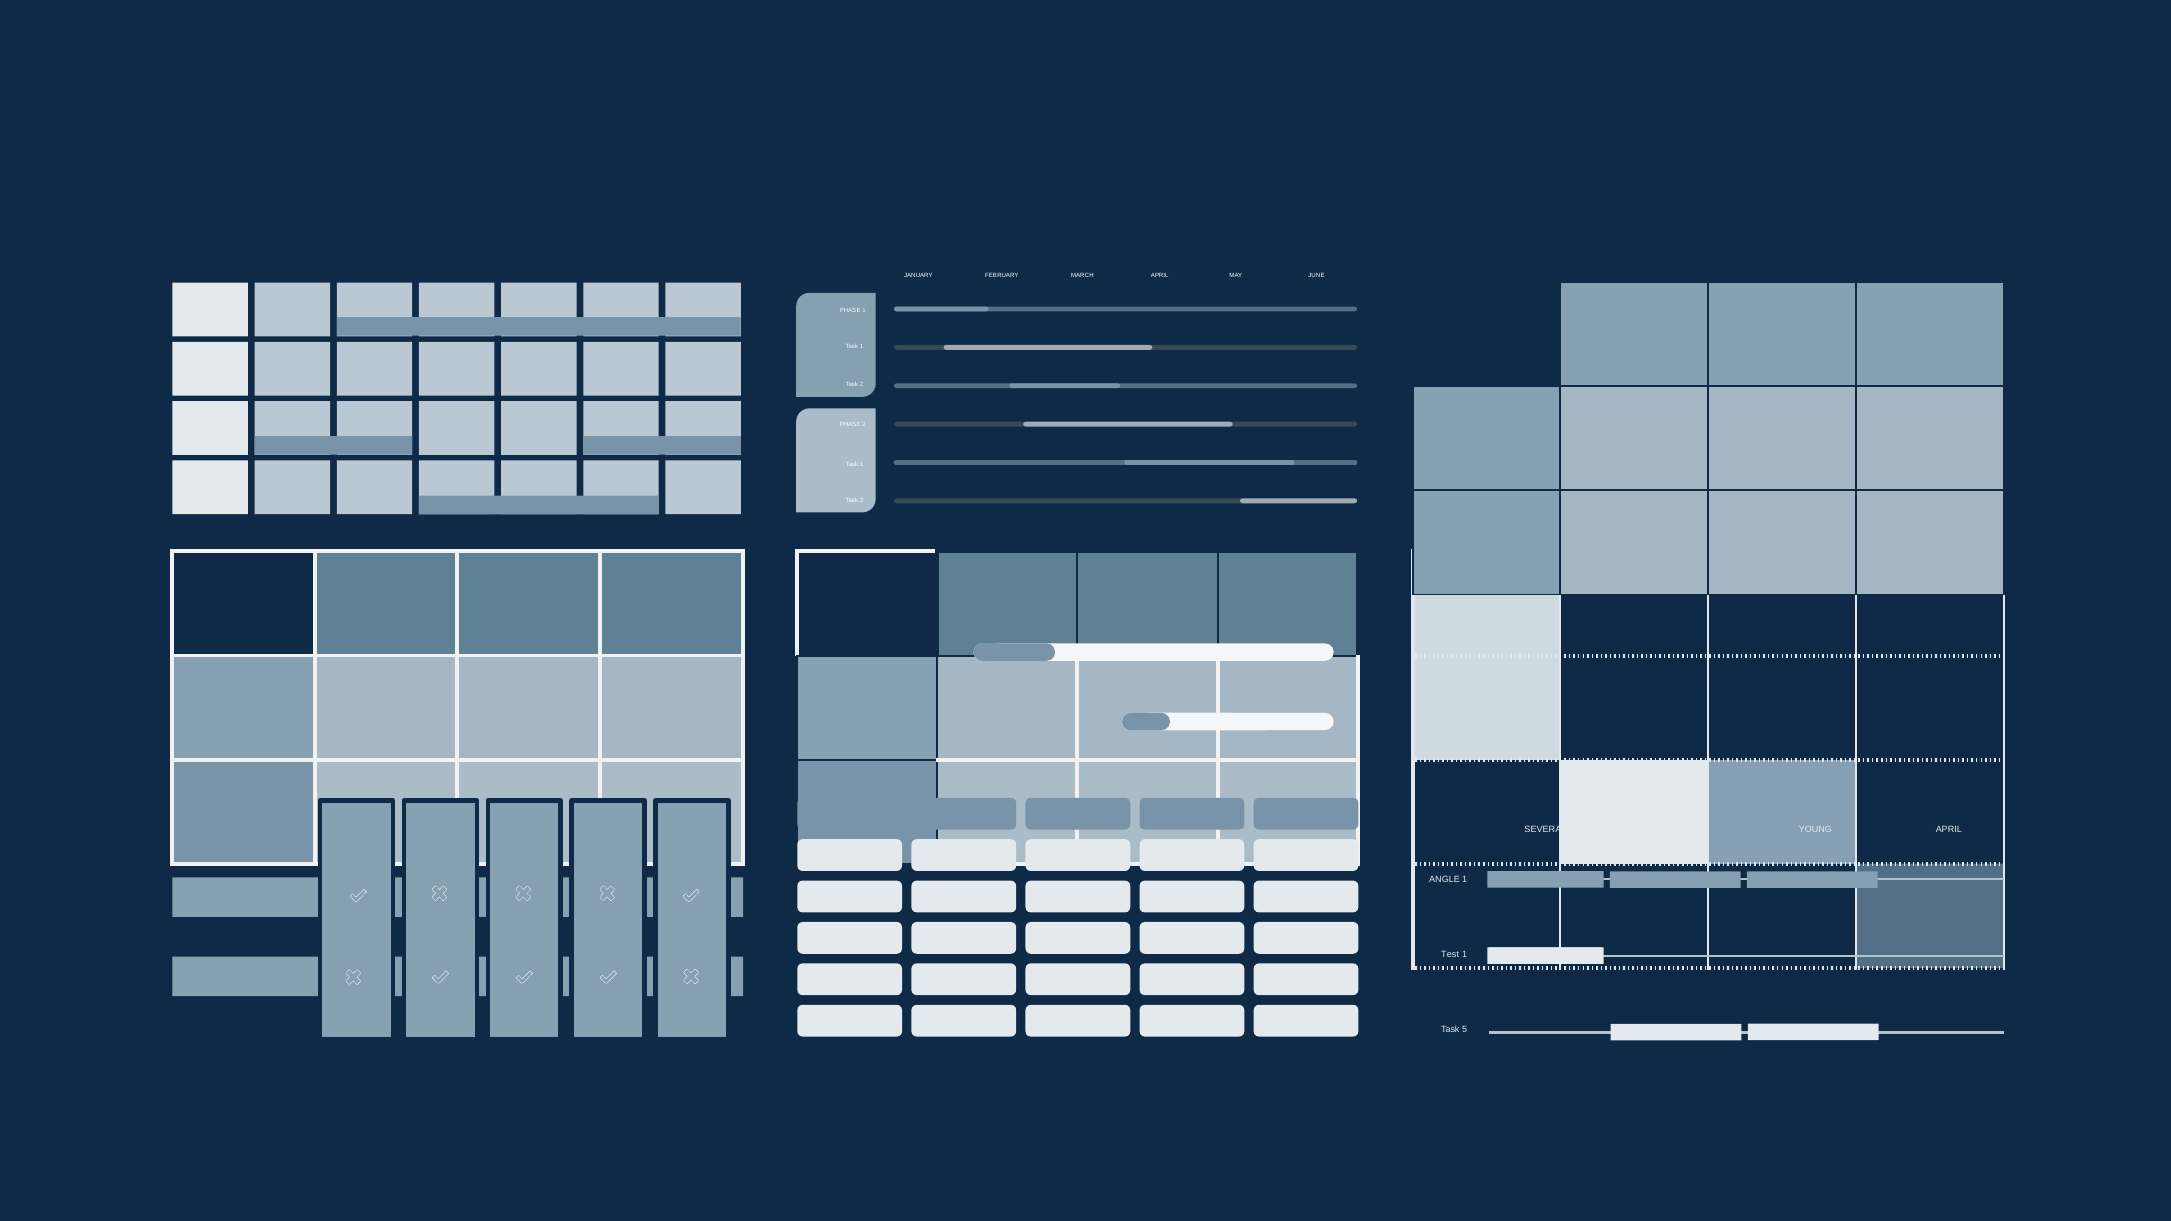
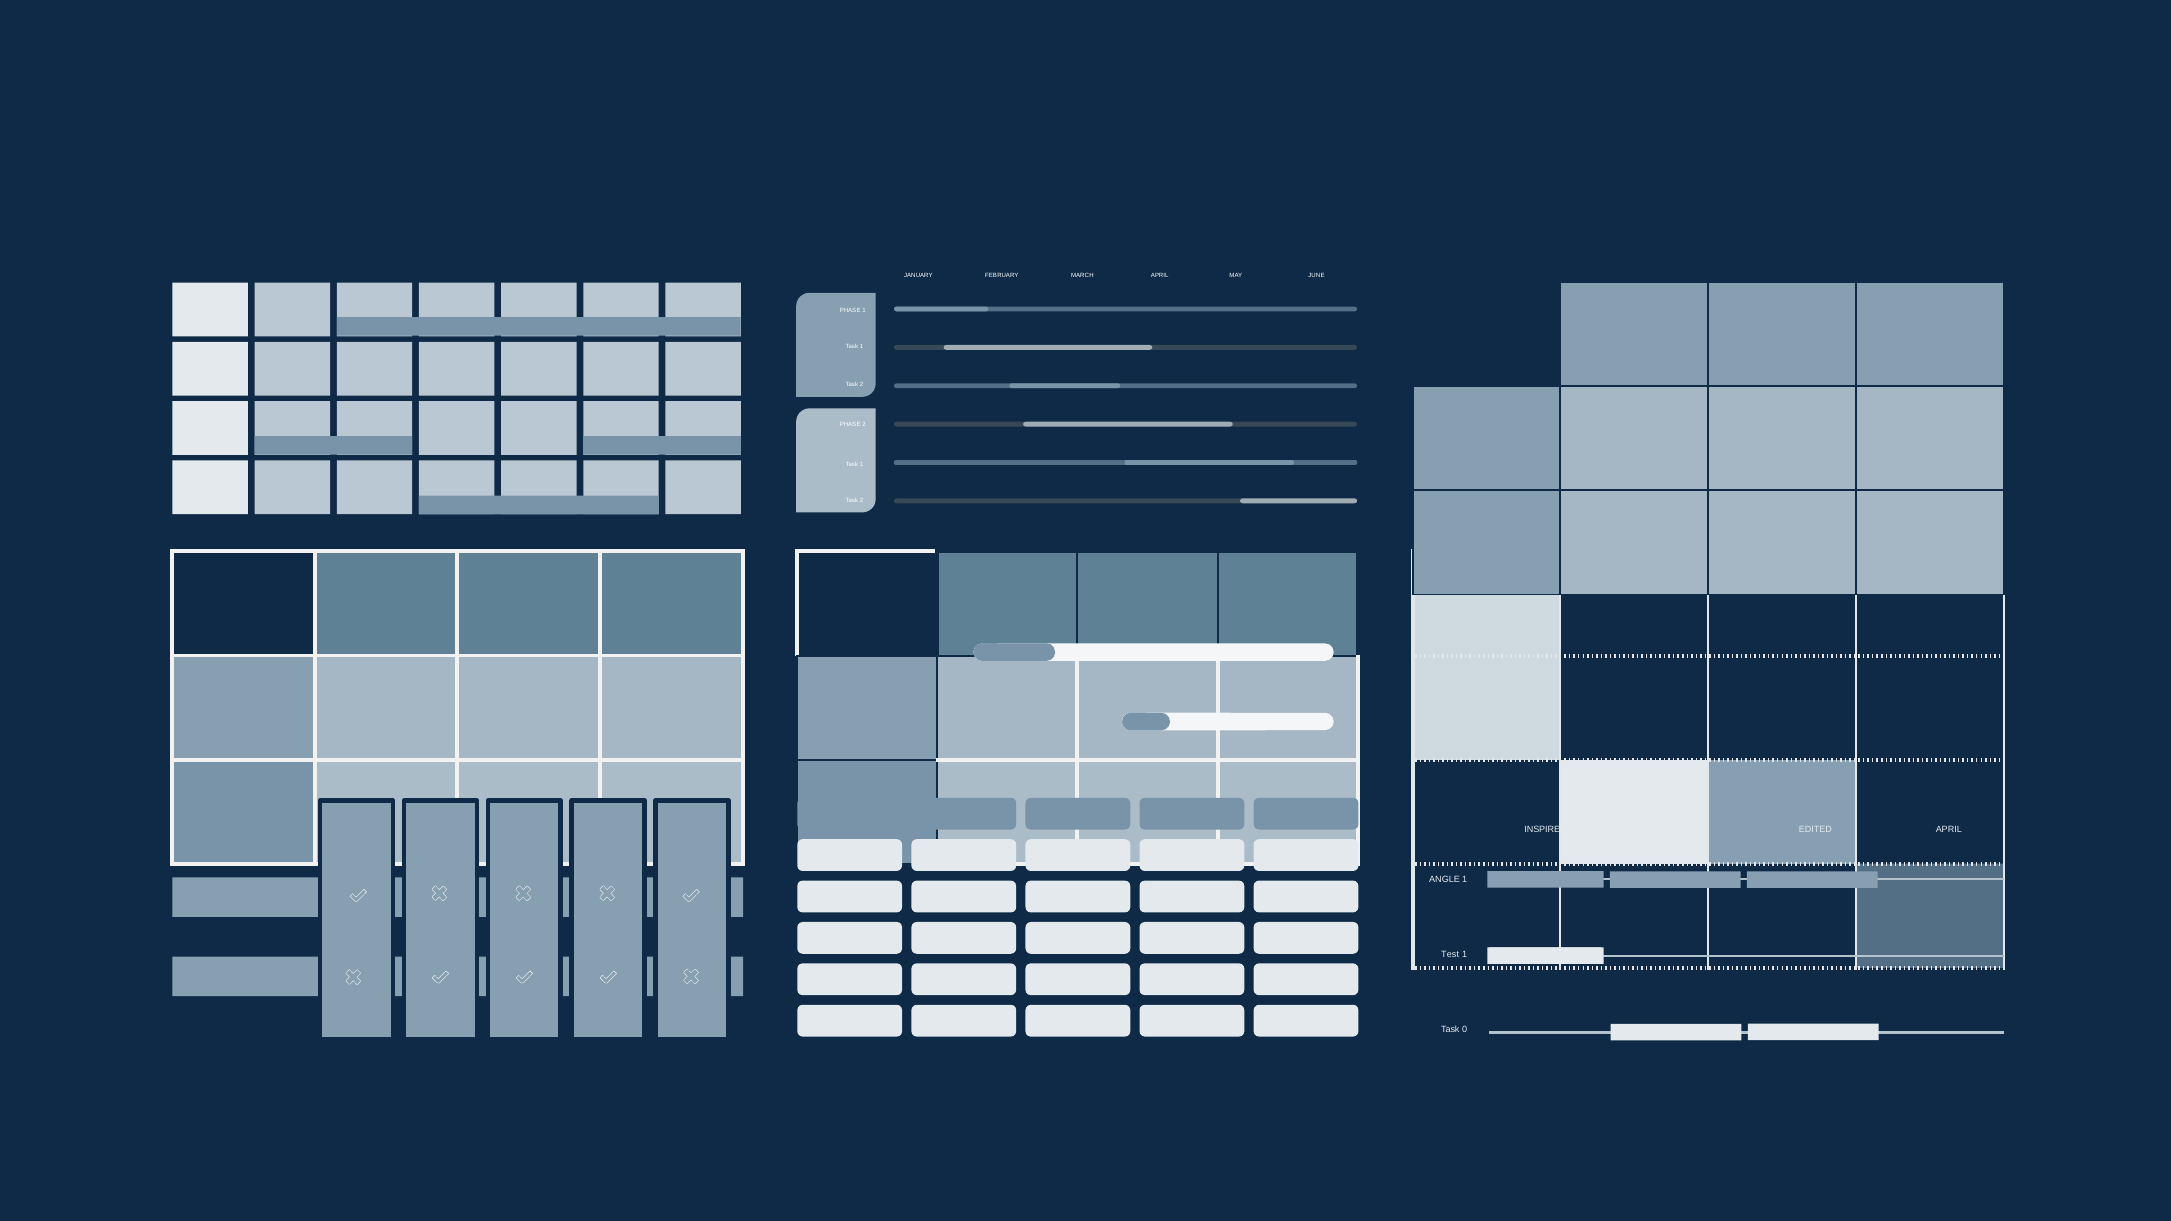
SEVERAL: SEVERAL -> INSPIRED
YOUNG: YOUNG -> EDITED
5: 5 -> 0
